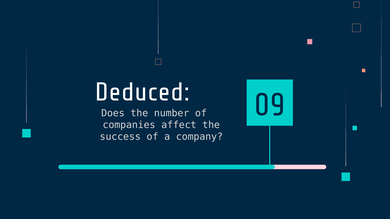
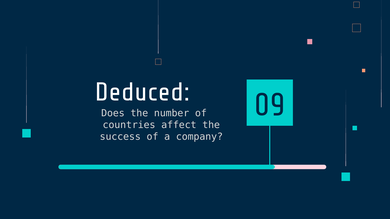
companies: companies -> countries
